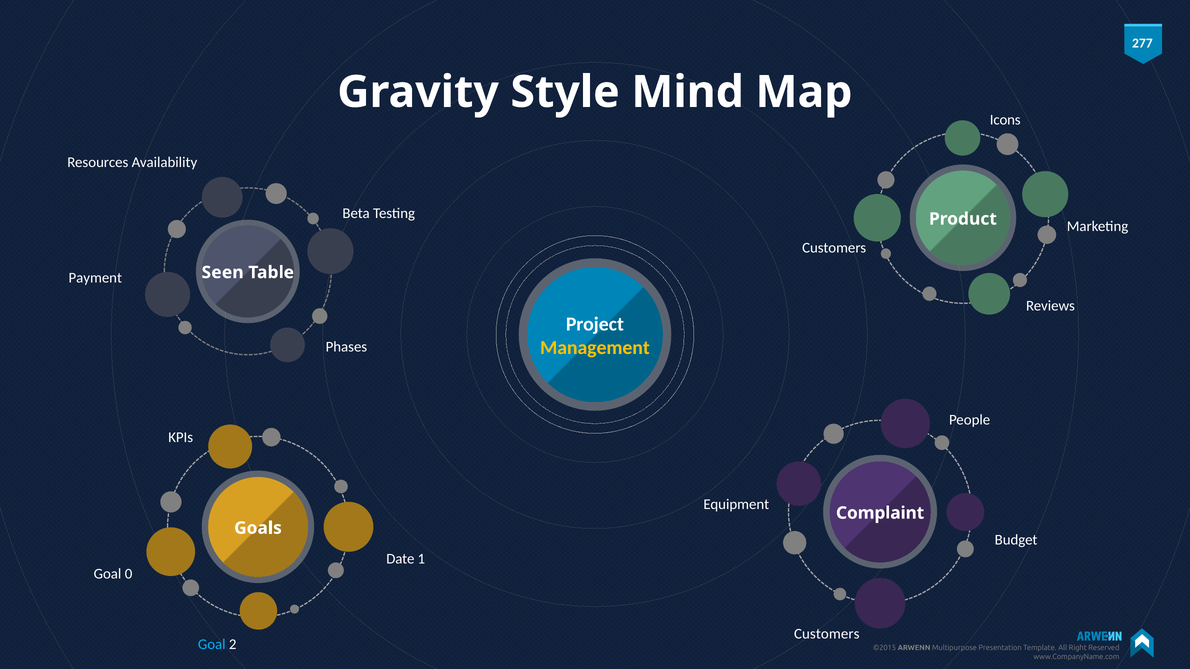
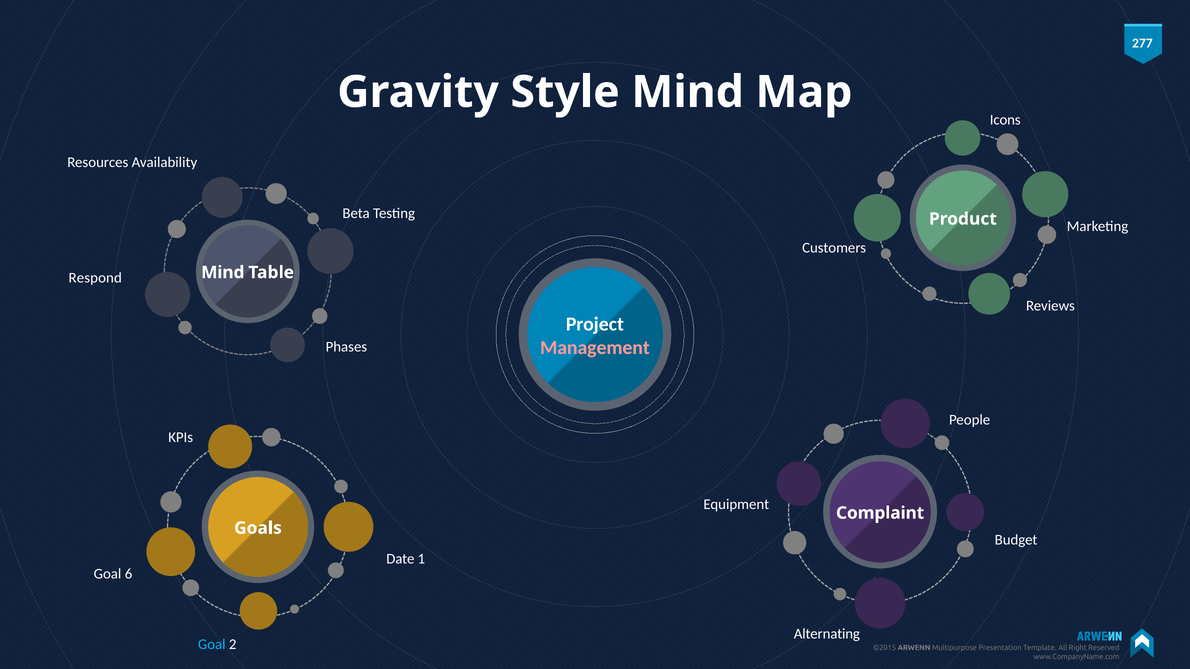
Seen at (223, 273): Seen -> Mind
Payment: Payment -> Respond
Management colour: yellow -> pink
0: 0 -> 6
Customers at (827, 634): Customers -> Alternating
